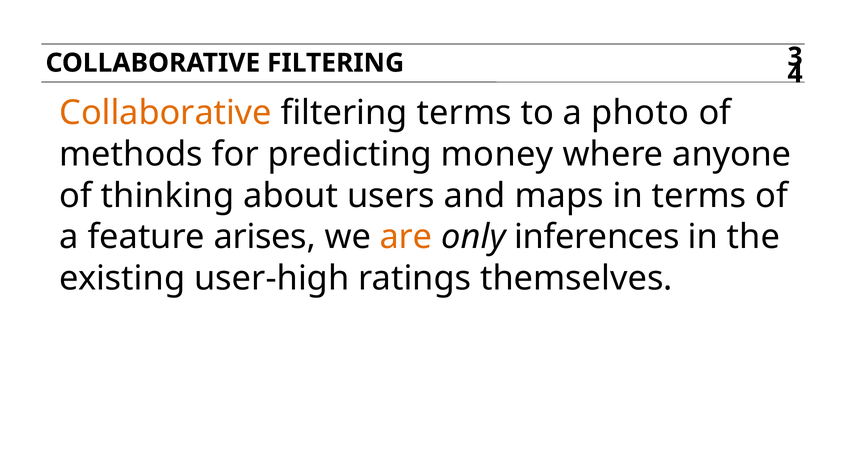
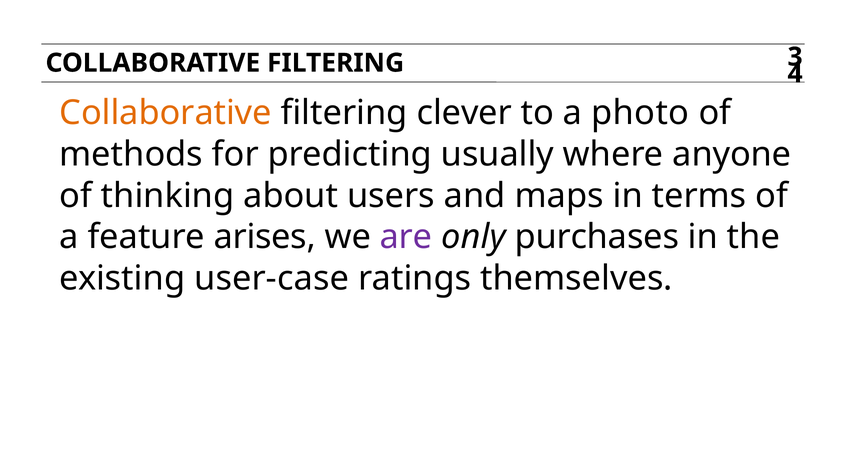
filtering terms: terms -> clever
money: money -> usually
are colour: orange -> purple
inferences: inferences -> purchases
user-high: user-high -> user-case
